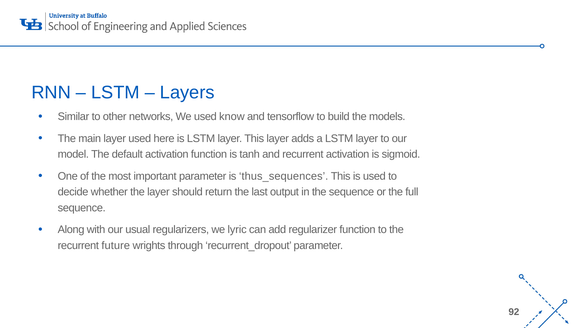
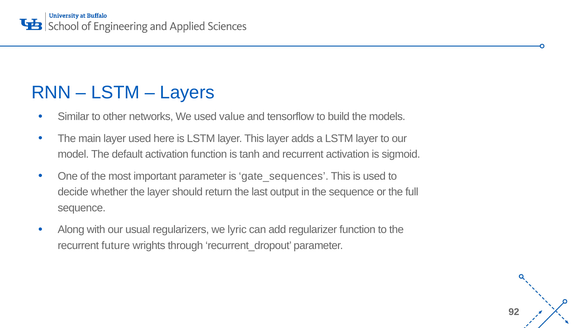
know: know -> value
thus_sequences: thus_sequences -> gate_sequences
